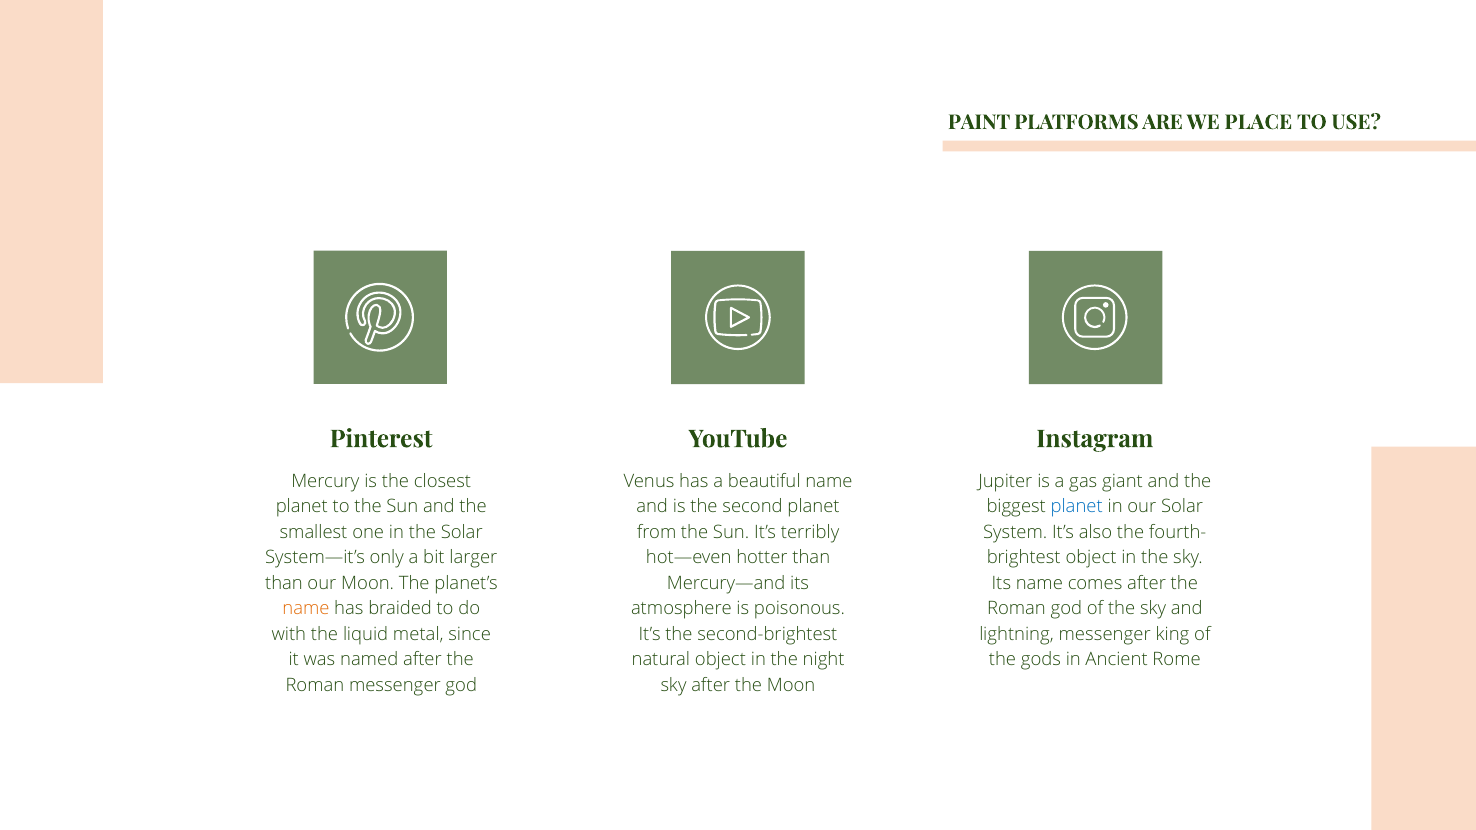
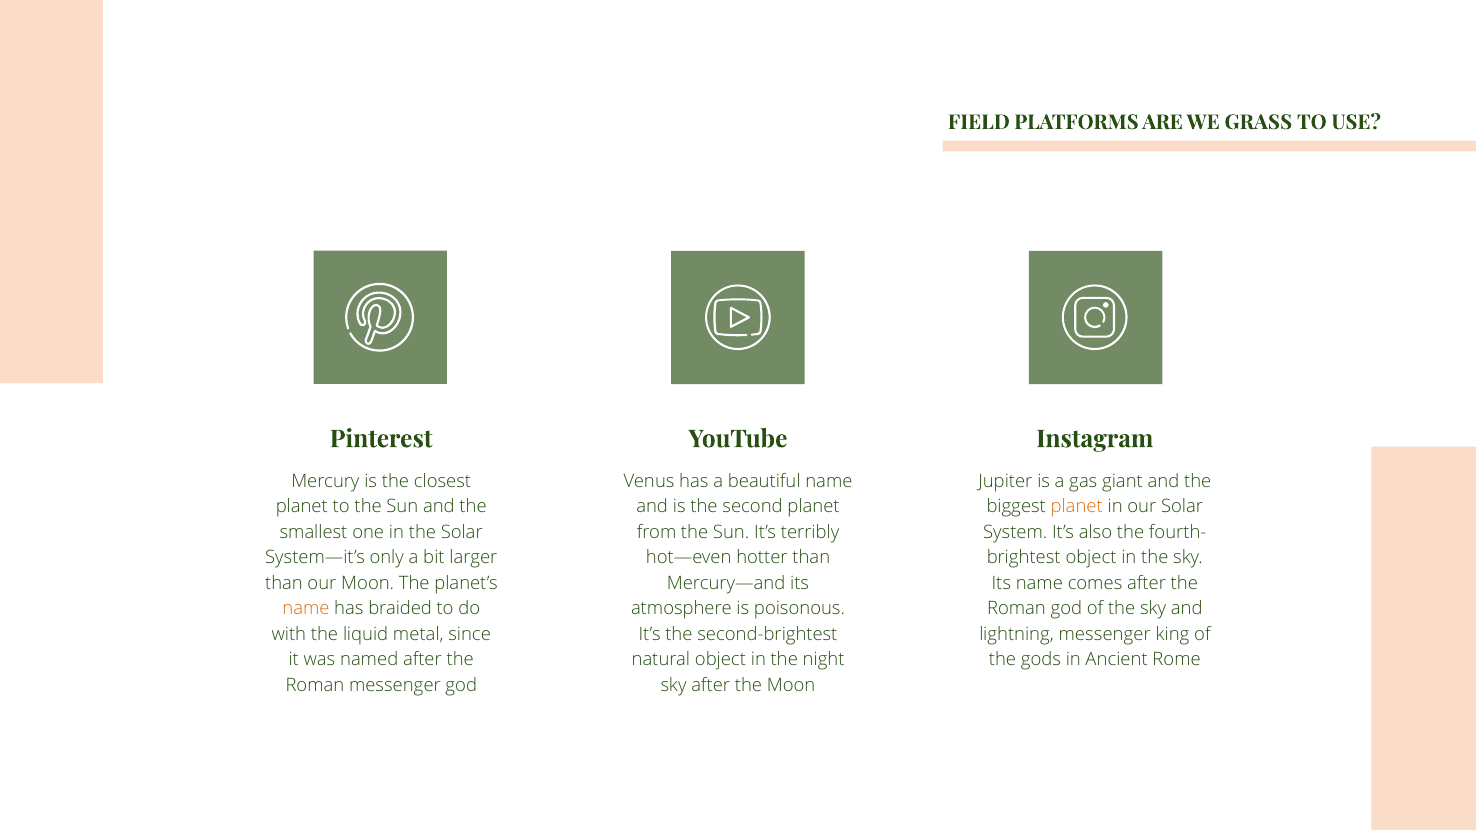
PAINT: PAINT -> FIELD
PLACE: PLACE -> GRASS
planet at (1077, 507) colour: blue -> orange
